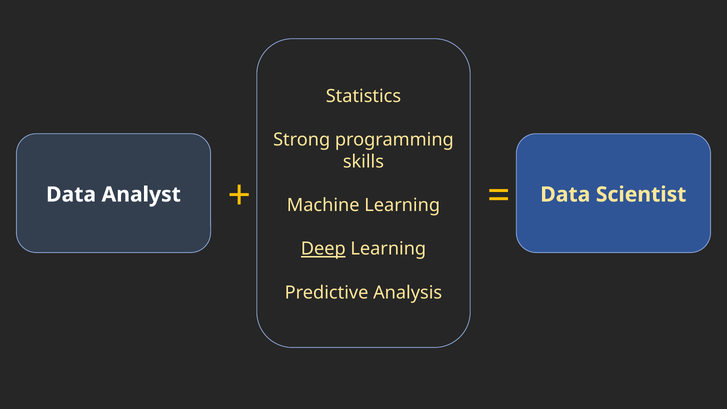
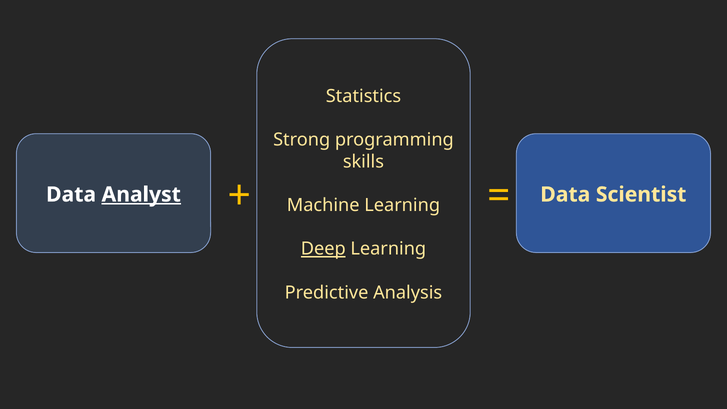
Analyst underline: none -> present
